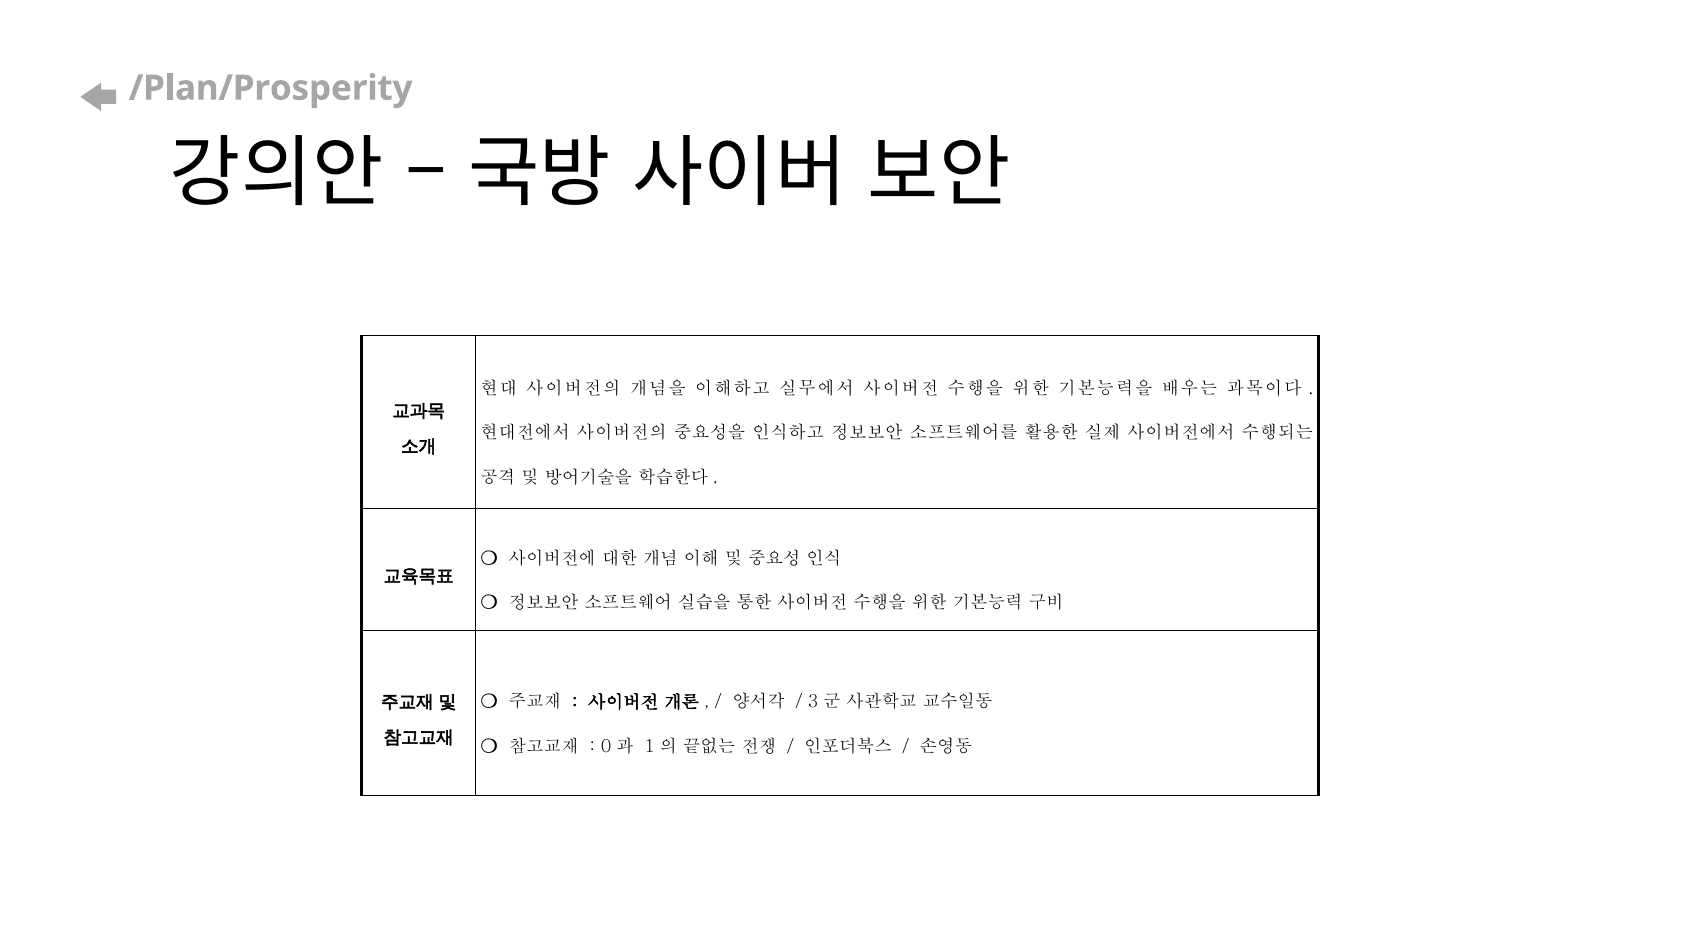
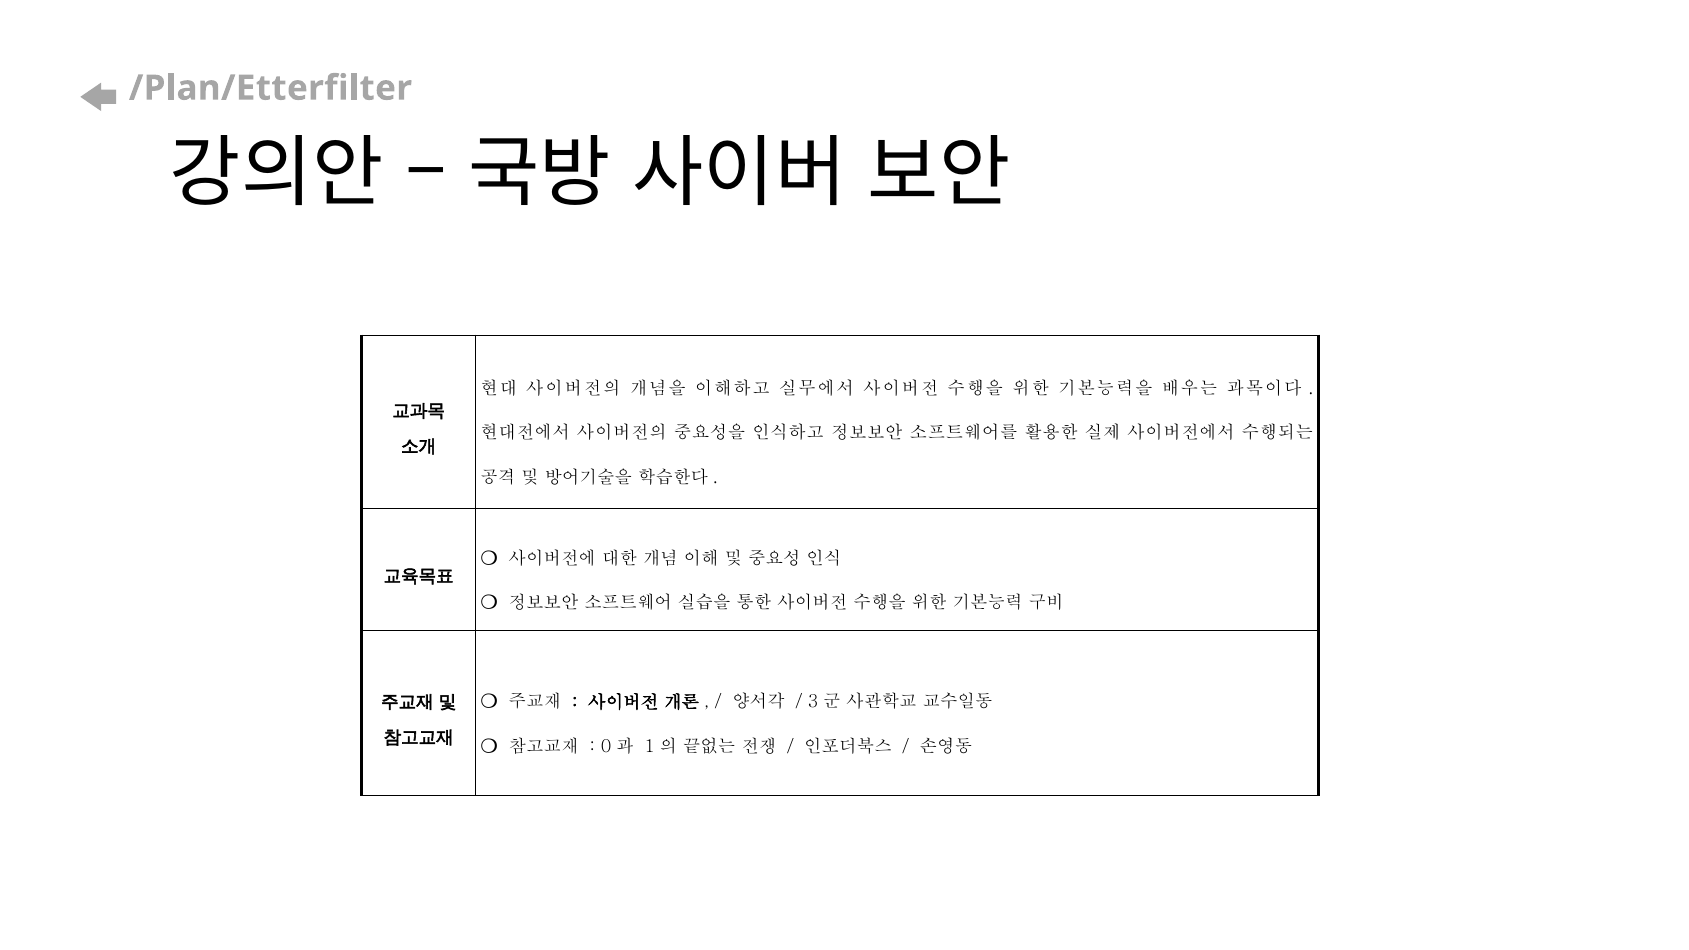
/Plan/Prosperity: /Plan/Prosperity -> /Plan/Etterfilter
